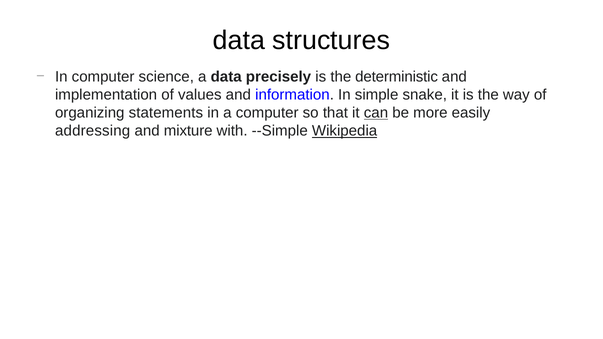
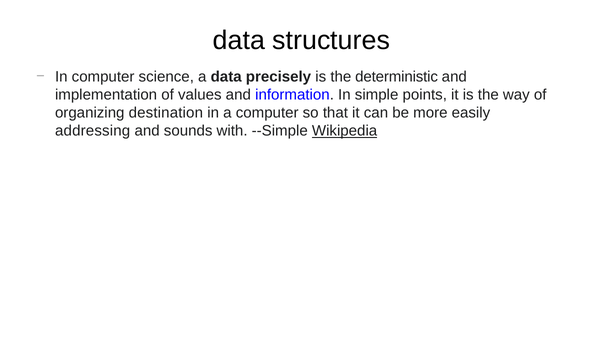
snake: snake -> points
statements: statements -> destination
can underline: present -> none
mixture: mixture -> sounds
